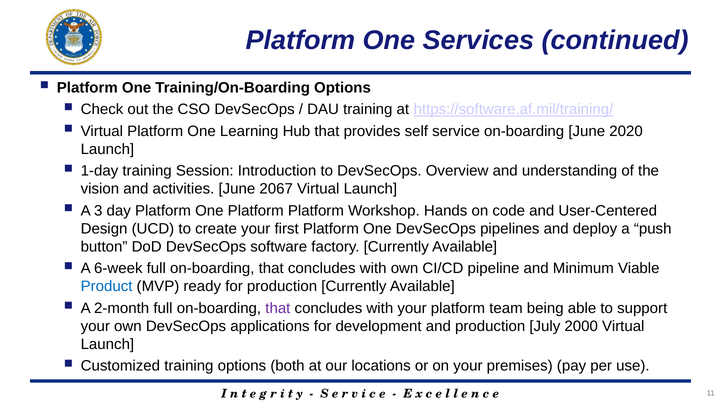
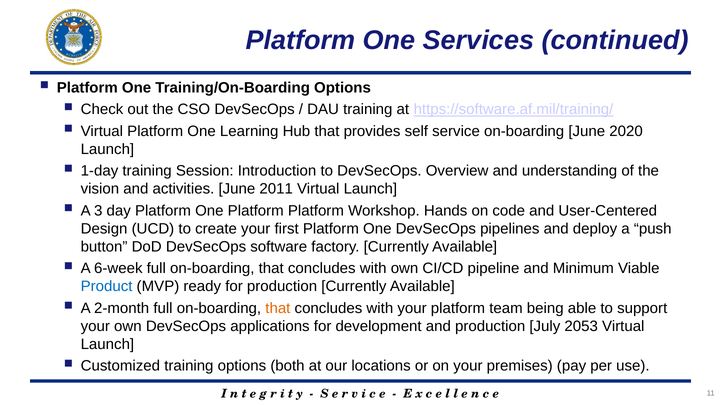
2067: 2067 -> 2011
that at (278, 309) colour: purple -> orange
2000: 2000 -> 2053
